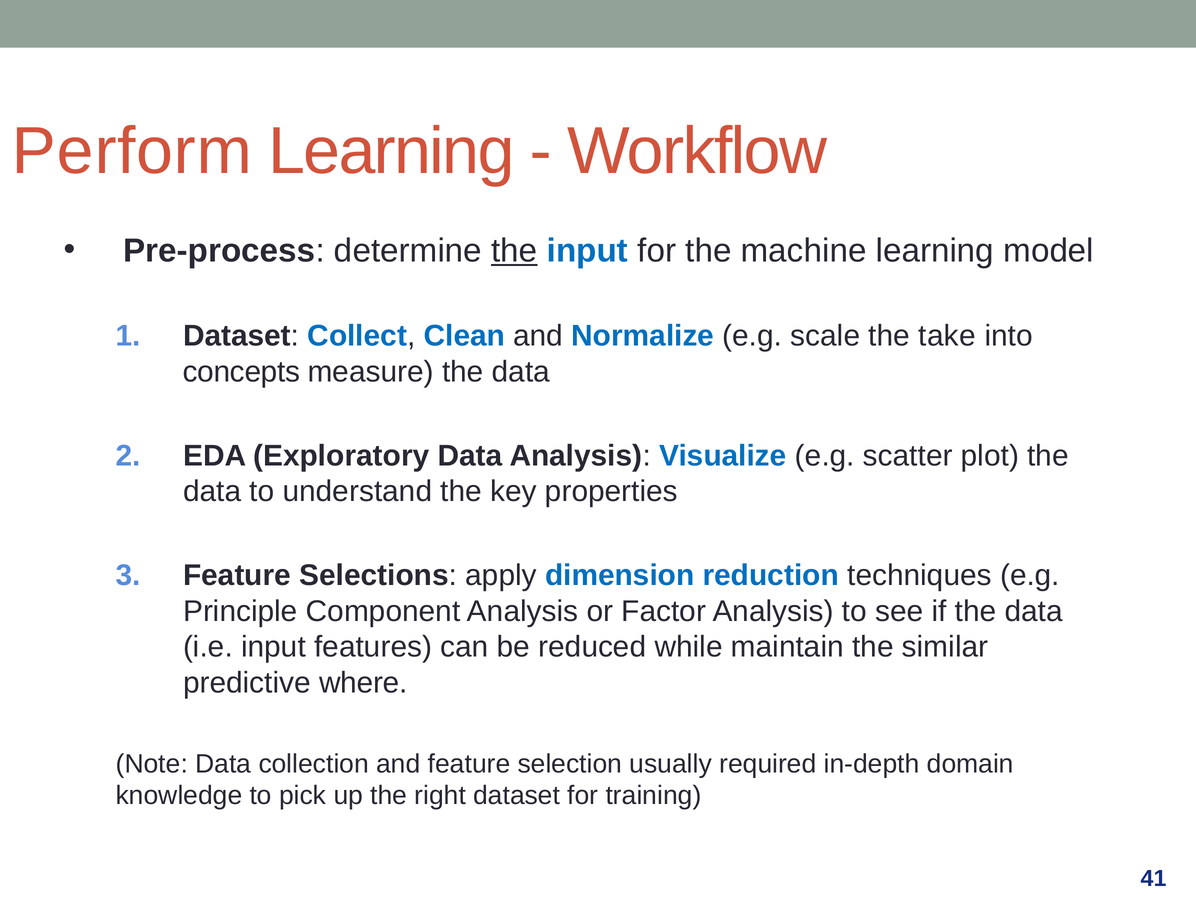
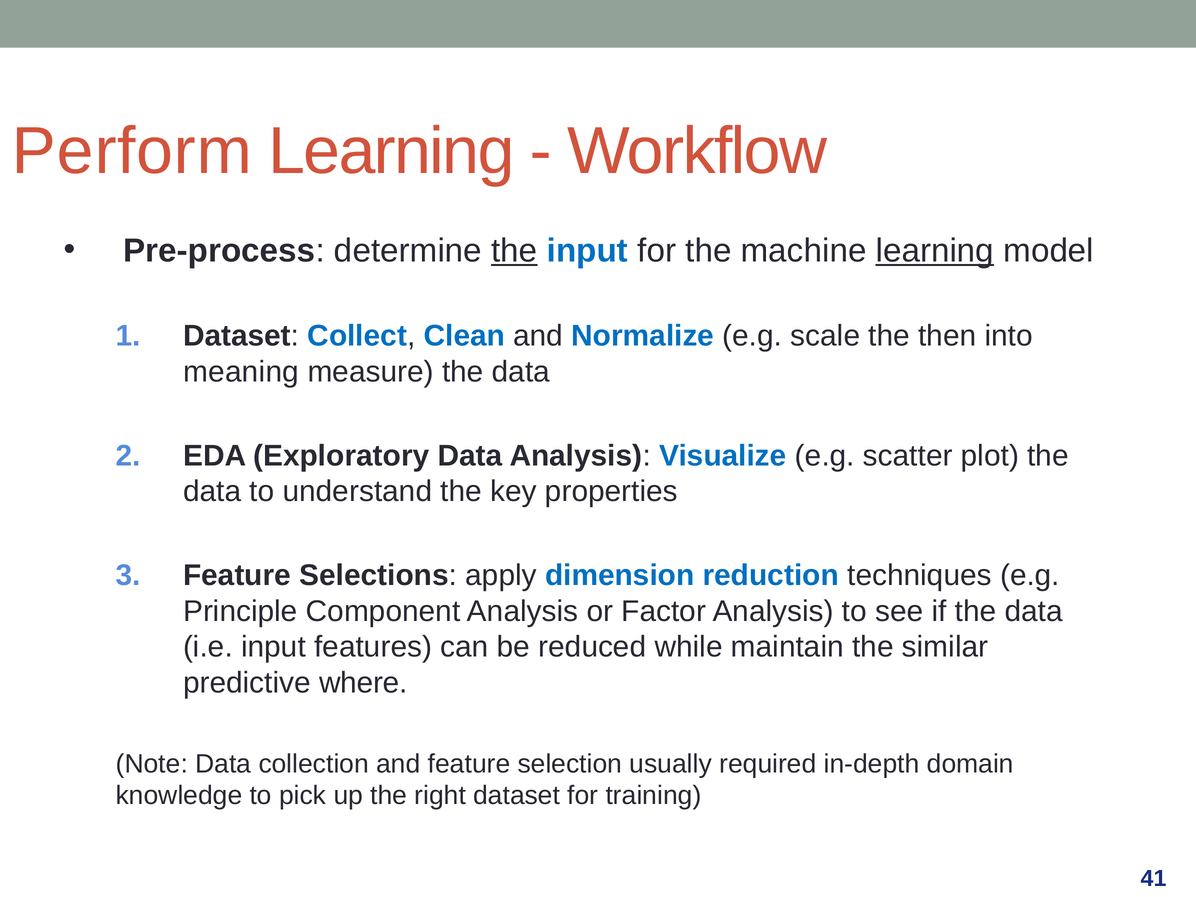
learning at (935, 251) underline: none -> present
take: take -> then
concepts: concepts -> meaning
